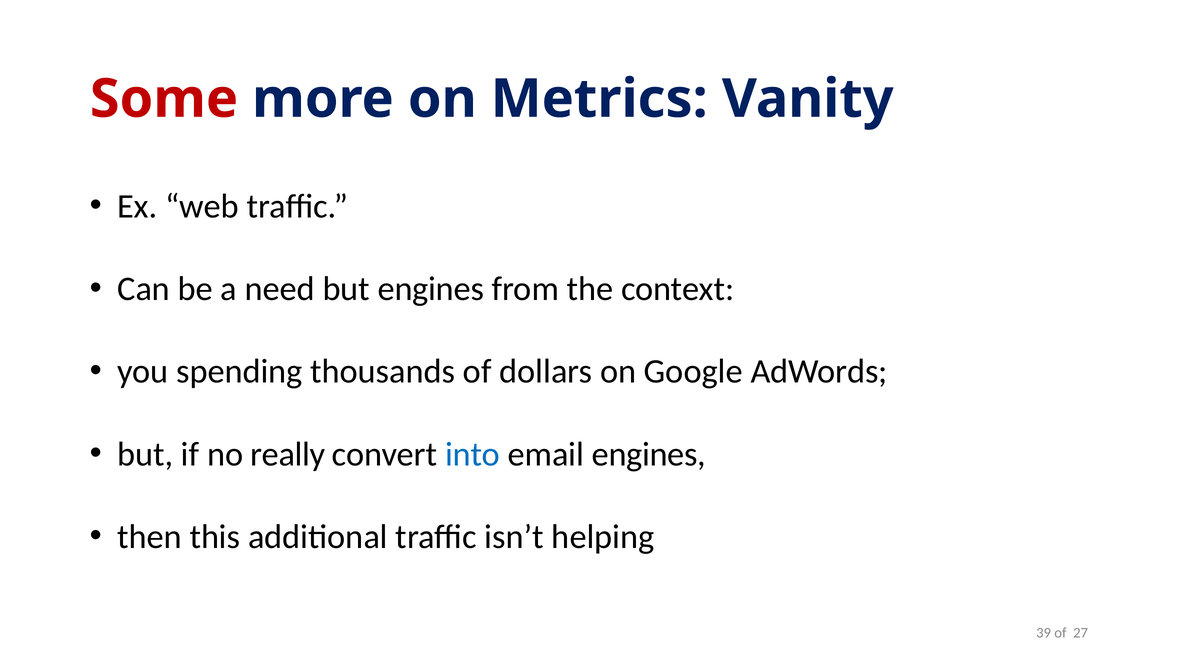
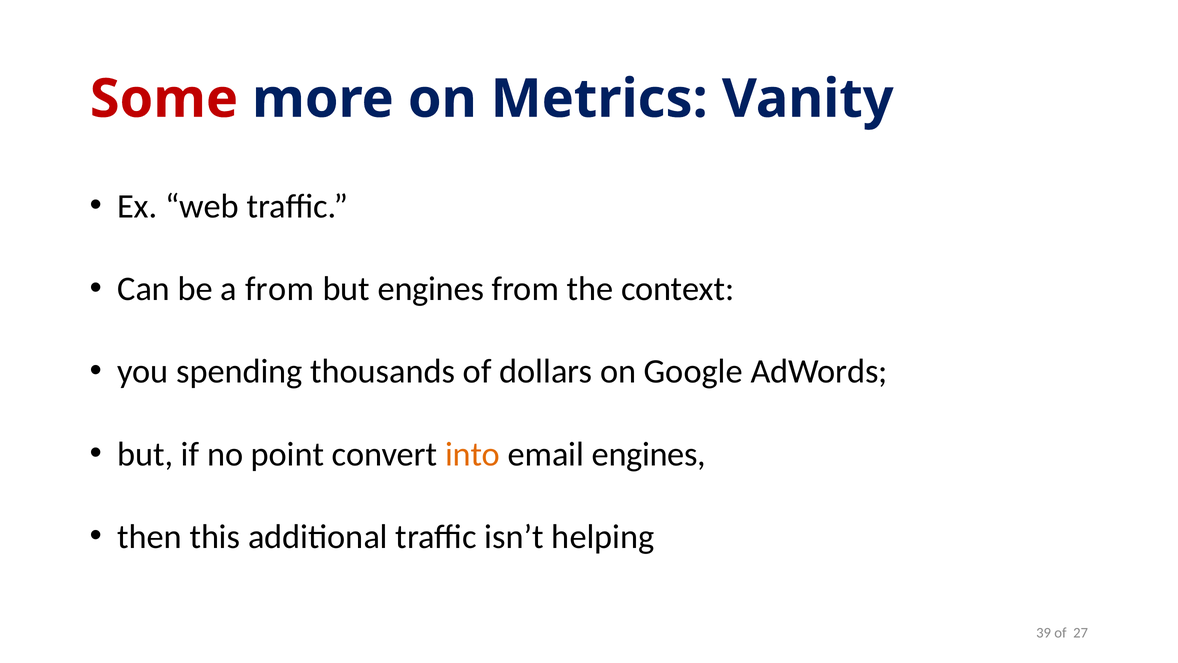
a need: need -> from
really: really -> point
into colour: blue -> orange
